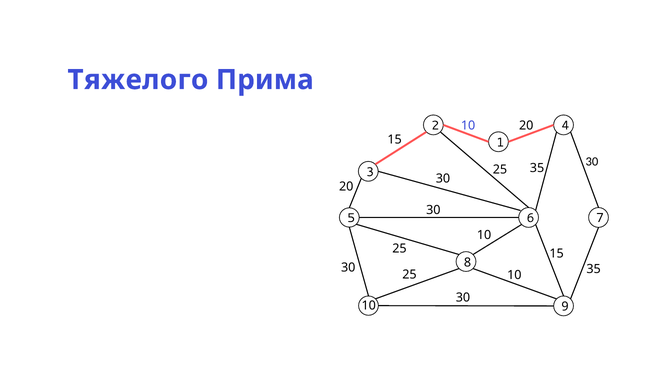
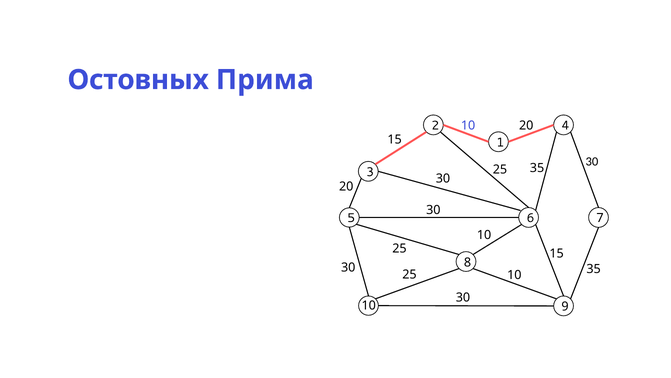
Тяжелого: Тяжелого -> Остовных
